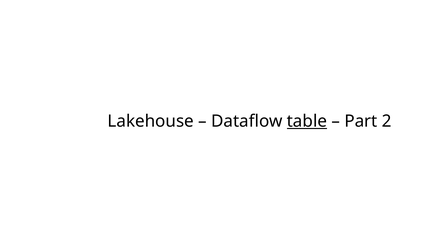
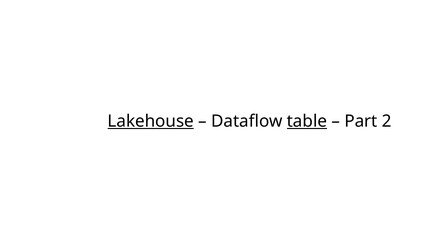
Lakehouse underline: none -> present
